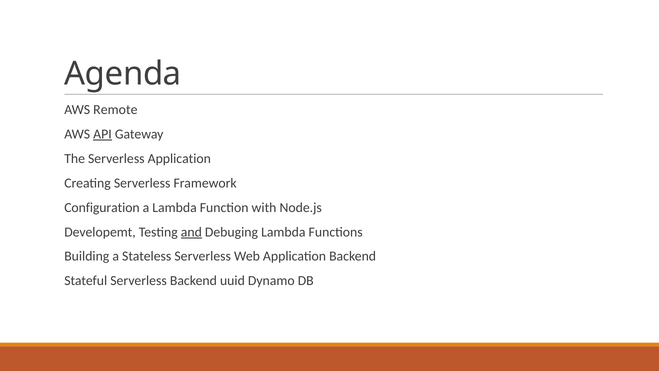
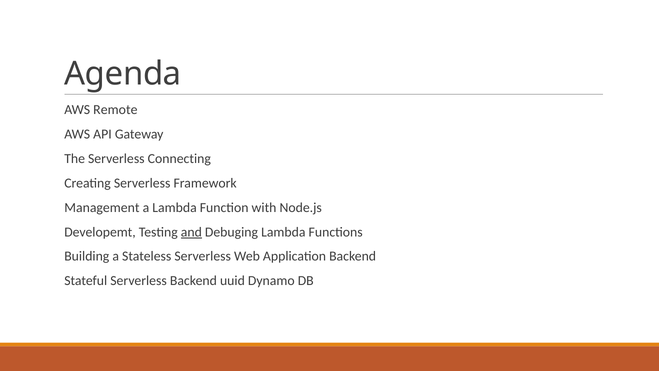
API underline: present -> none
Serverless Application: Application -> Connecting
Configuration: Configuration -> Management
